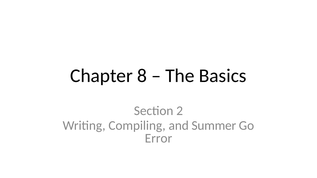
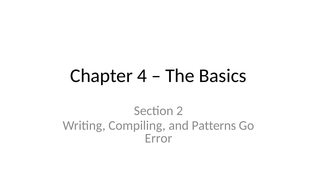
8: 8 -> 4
Summer: Summer -> Patterns
